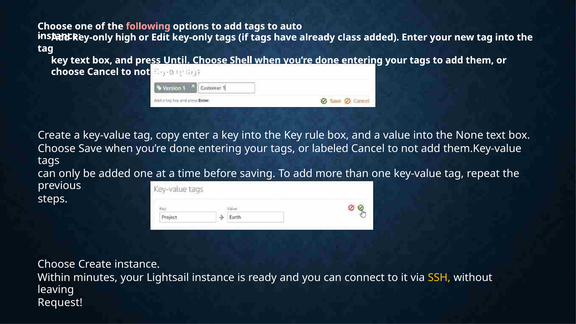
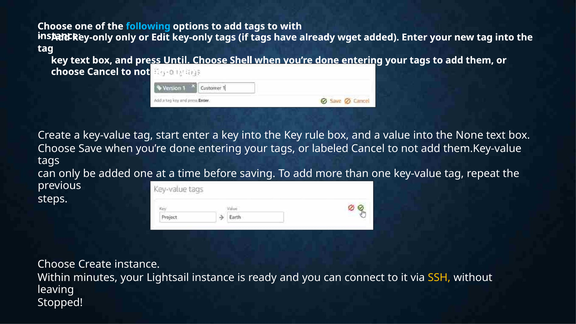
following colour: pink -> light blue
auto: auto -> with
key-only high: high -> only
class: class -> wget
copy: copy -> start
Request: Request -> Stopped
